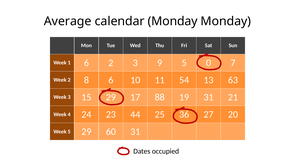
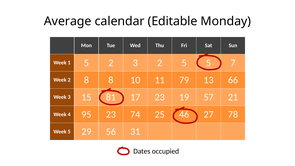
calendar Monday: Monday -> Editable
1 6: 6 -> 5
3 9: 9 -> 2
5 0: 0 -> 5
8 6: 6 -> 8
54: 54 -> 79
63: 63 -> 66
15 29: 29 -> 81
17 88: 88 -> 23
19 31: 31 -> 57
24: 24 -> 95
44: 44 -> 74
36: 36 -> 46
20: 20 -> 78
60: 60 -> 56
